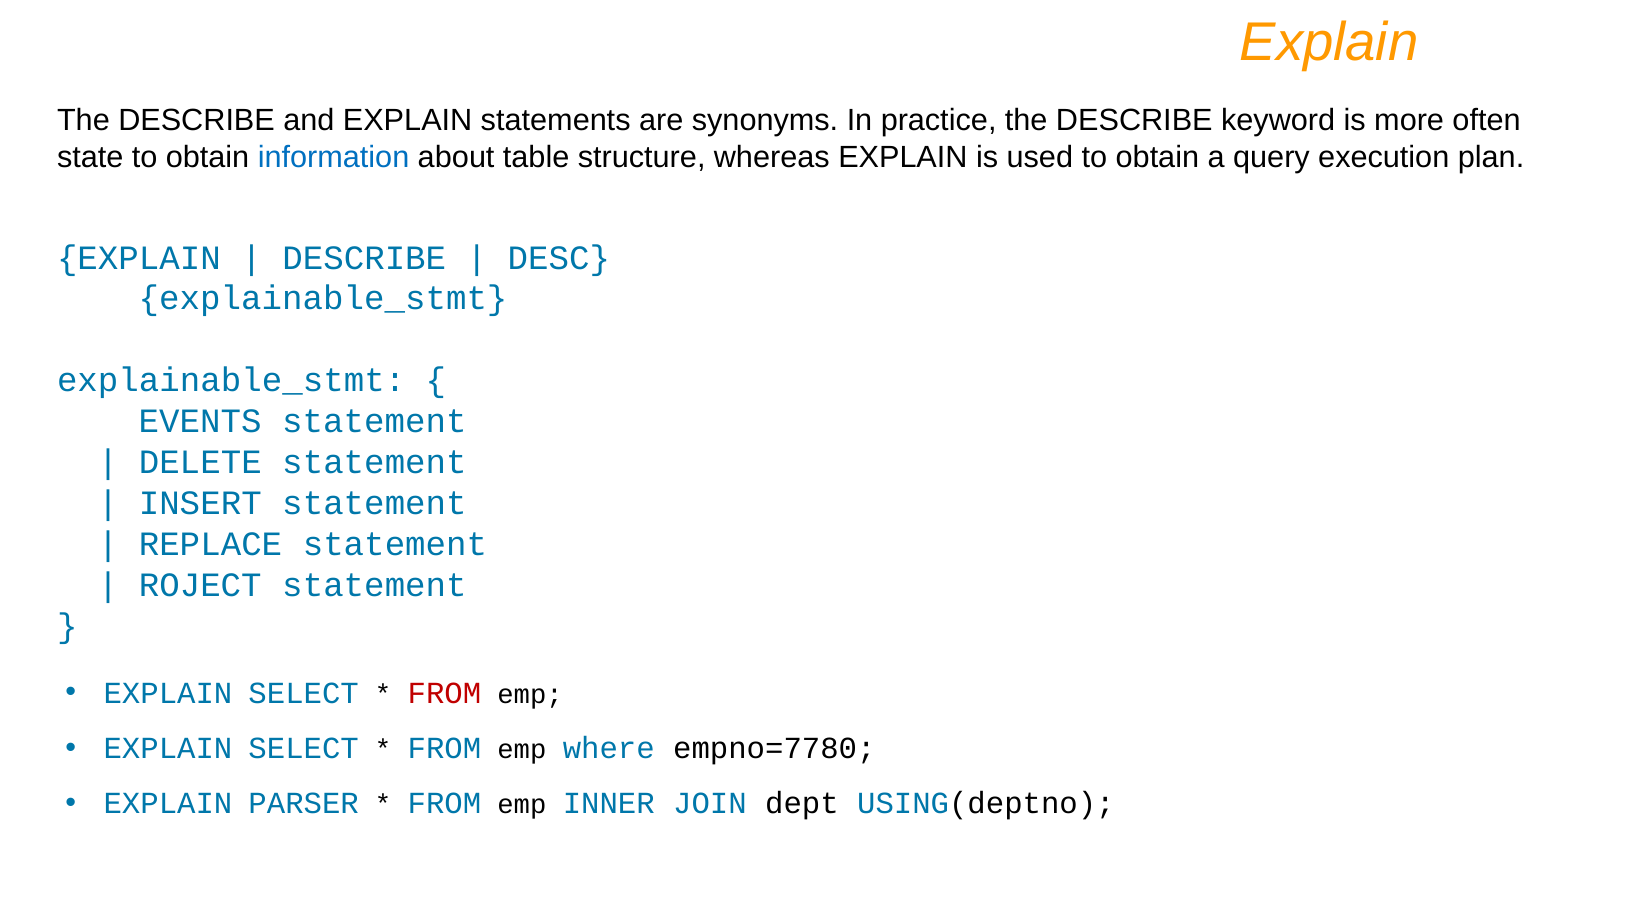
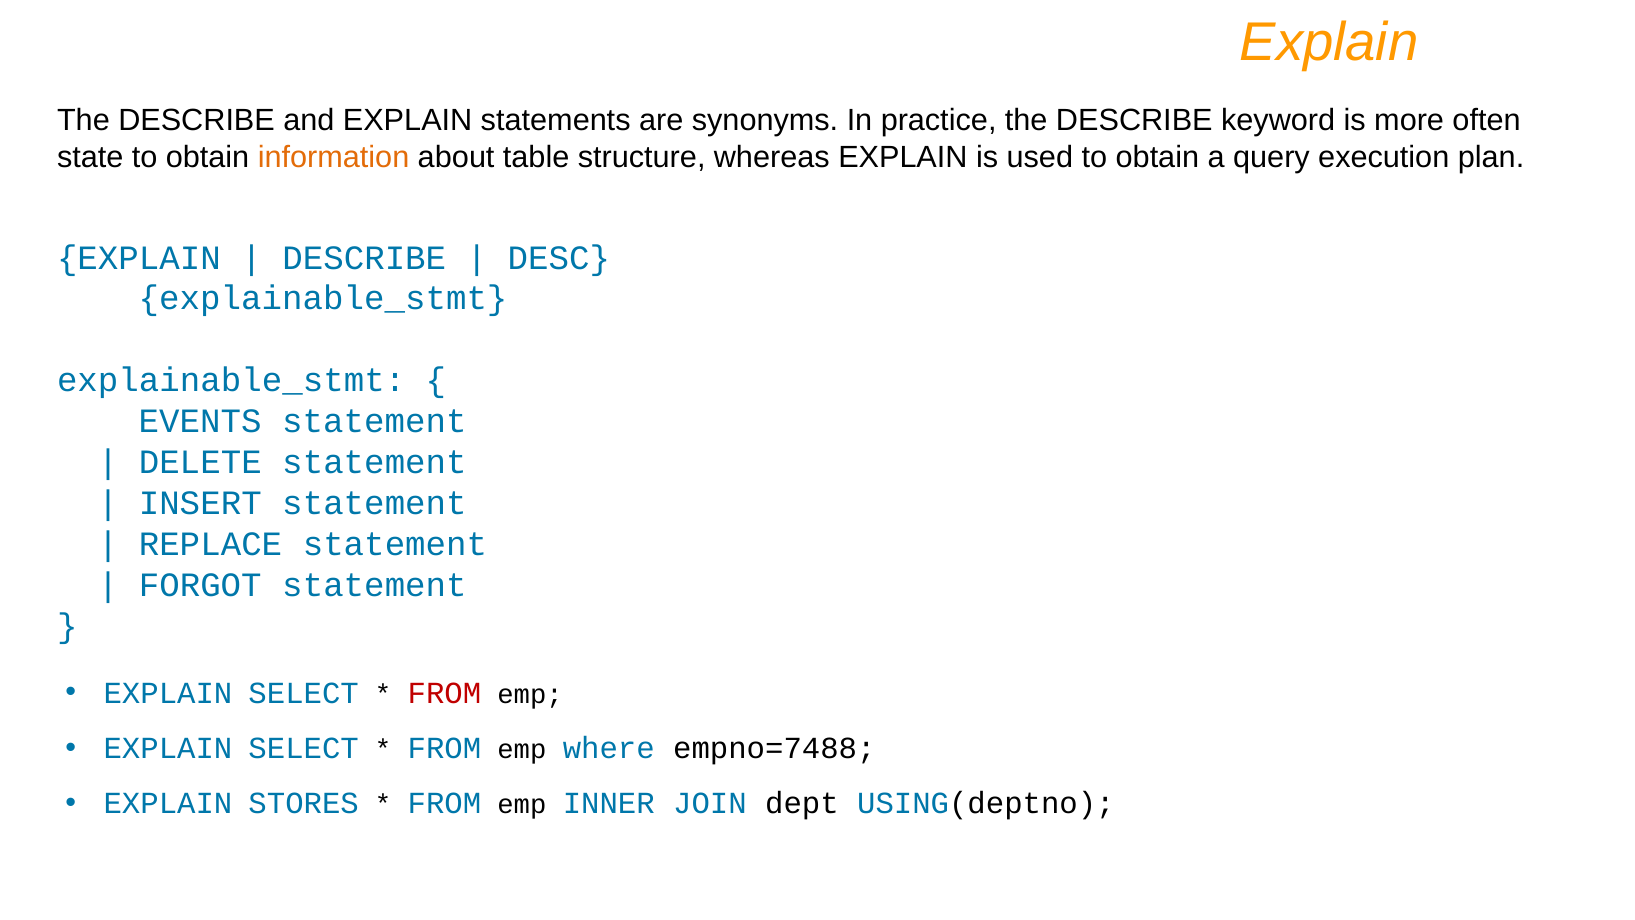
information colour: blue -> orange
ROJECT: ROJECT -> FORGOT
empno=7780: empno=7780 -> empno=7488
PARSER: PARSER -> STORES
